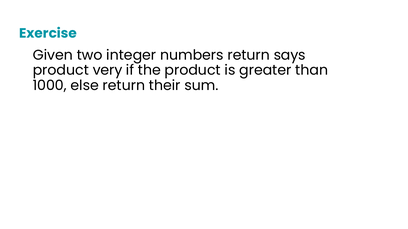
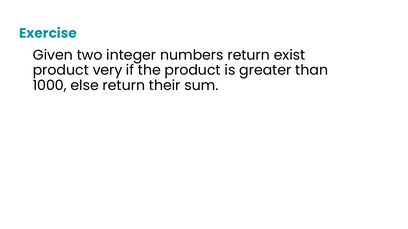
says: says -> exist
